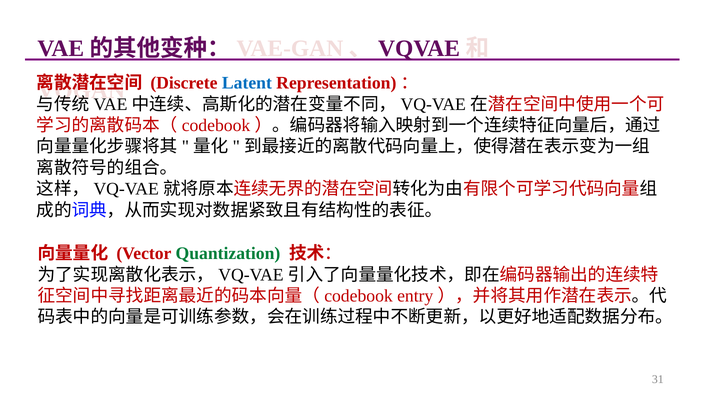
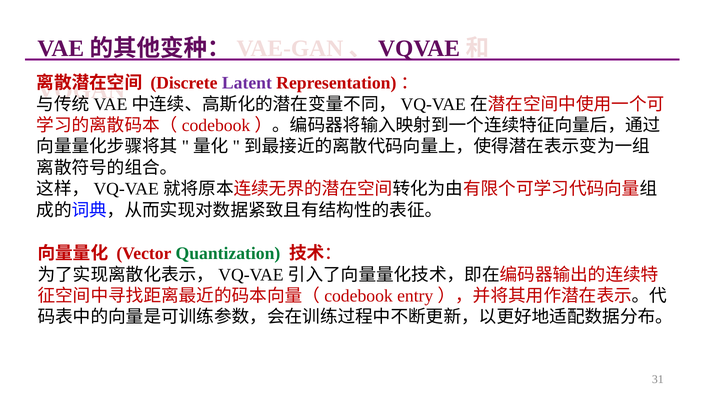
Latent colour: blue -> purple
